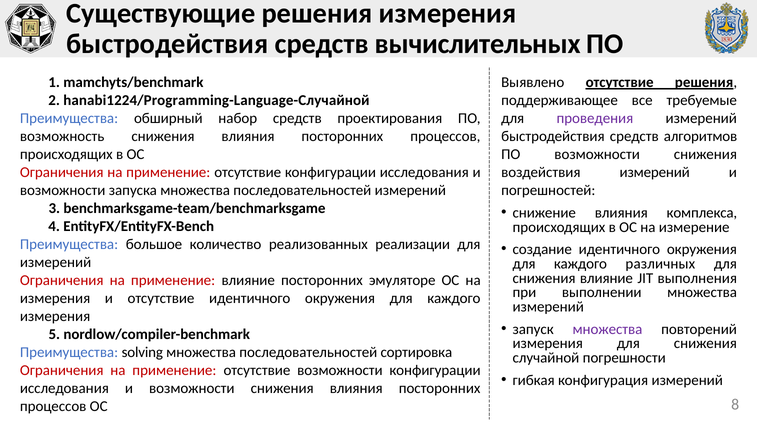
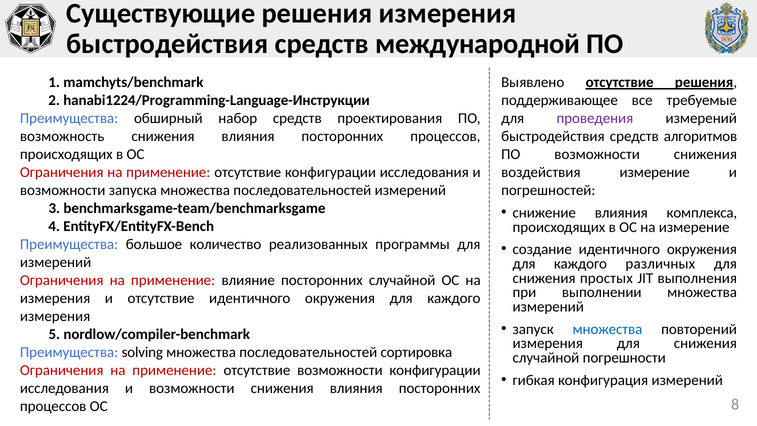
вычислительных: вычислительных -> международной
hanabi1224/Programming-Language-Случайной: hanabi1224/Programming-Language-Случайной -> hanabi1224/Programming-Language-Инструкции
воздействия измерений: измерений -> измерение
реализации: реализации -> программы
снижения влияние: влияние -> простых
посторонних эмуляторе: эмуляторе -> случайной
множества at (607, 329) colour: purple -> blue
